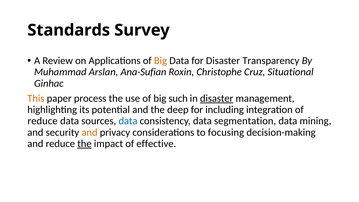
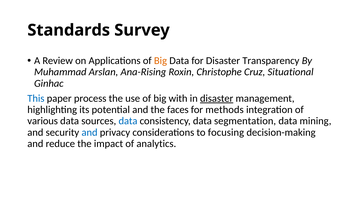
Ana-Sufian: Ana-Sufian -> Ana-Rising
This colour: orange -> blue
such: such -> with
deep: deep -> faces
including: including -> methods
reduce at (43, 121): reduce -> various
and at (90, 132) colour: orange -> blue
the at (84, 144) underline: present -> none
effective: effective -> analytics
